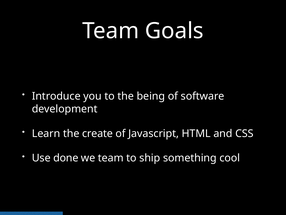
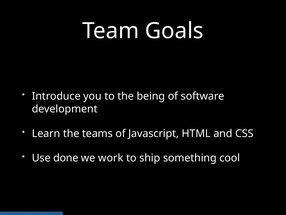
create: create -> teams
we team: team -> work
